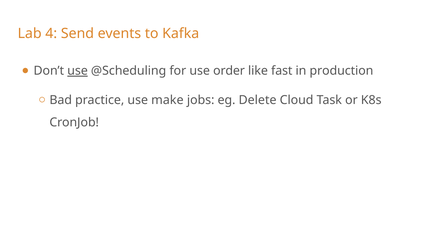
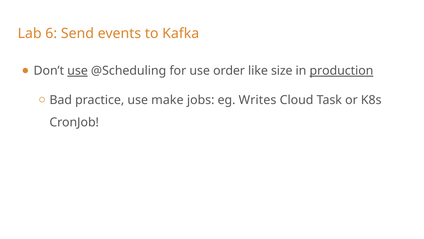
4: 4 -> 6
fast: fast -> size
production underline: none -> present
Delete: Delete -> Writes
